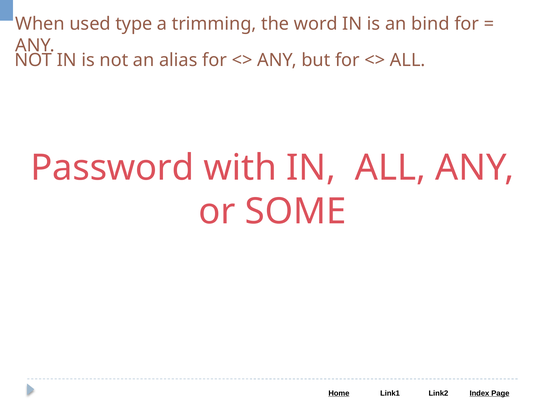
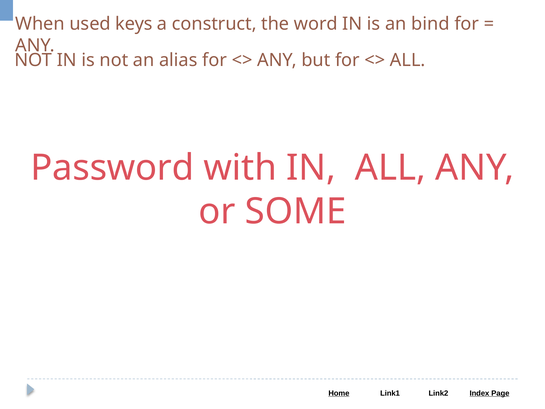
type: type -> keys
trimming: trimming -> construct
